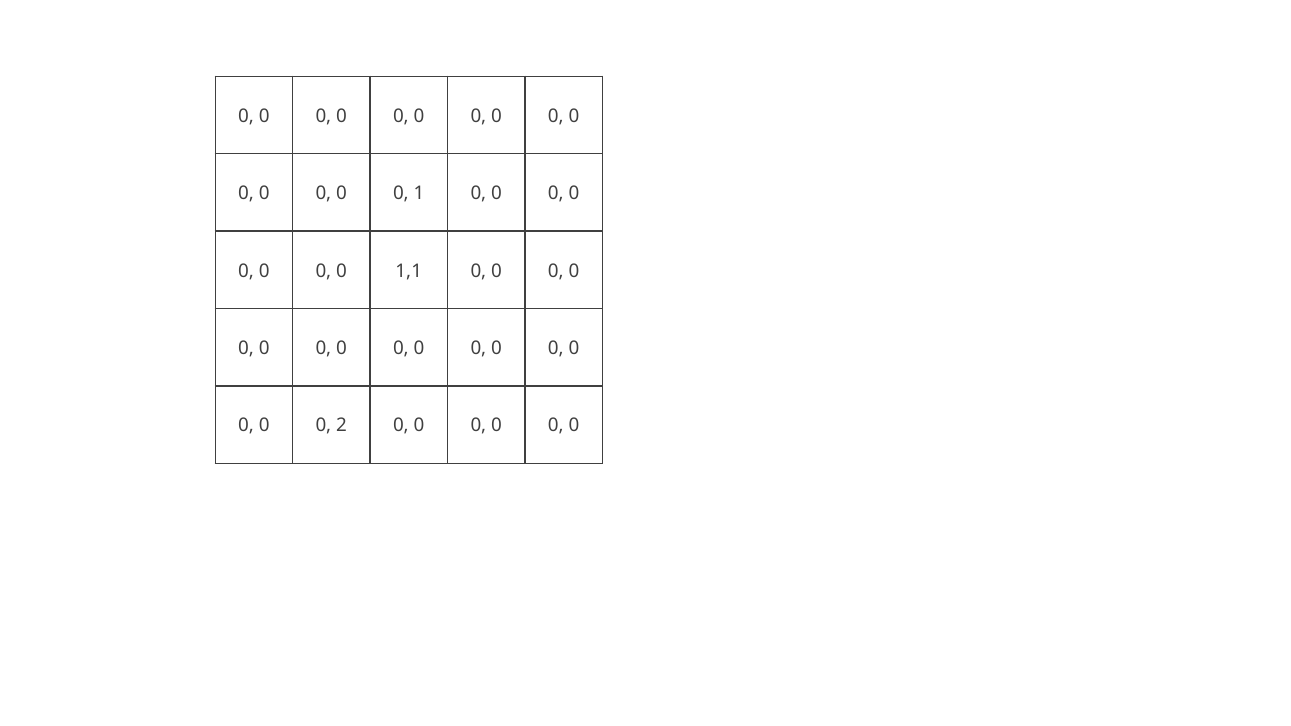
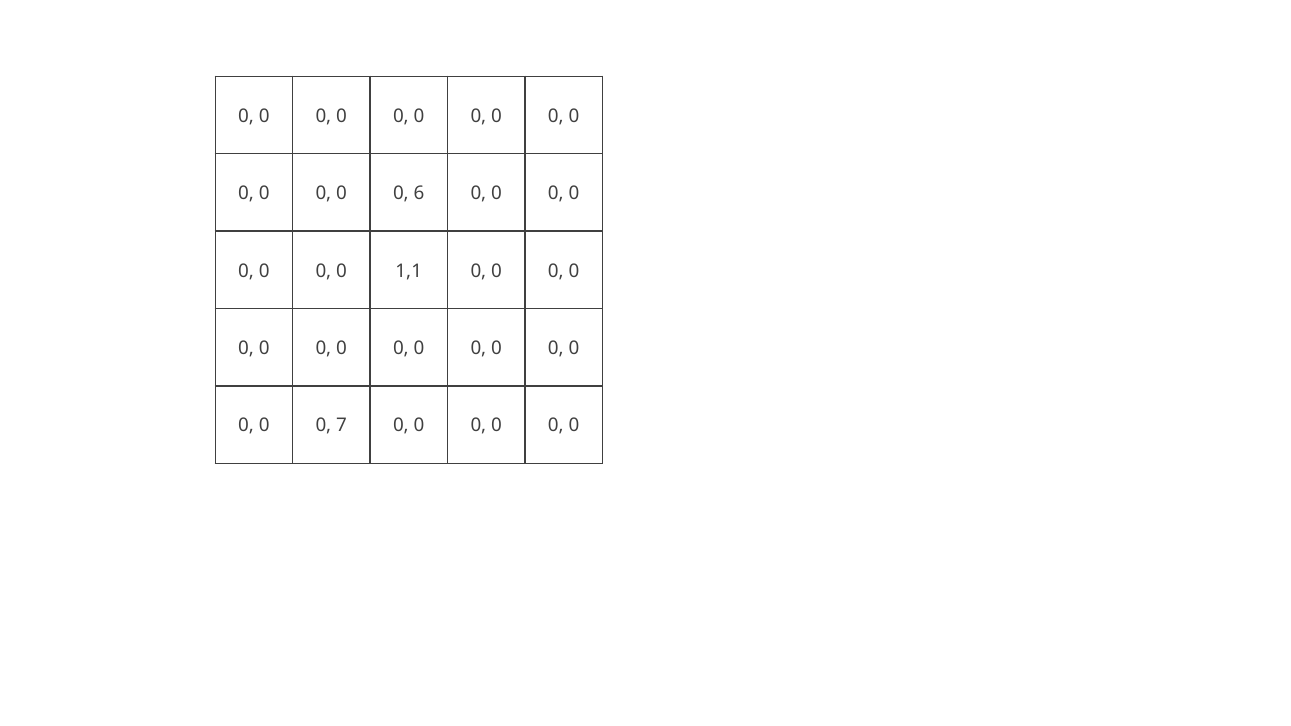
1: 1 -> 6
2: 2 -> 7
